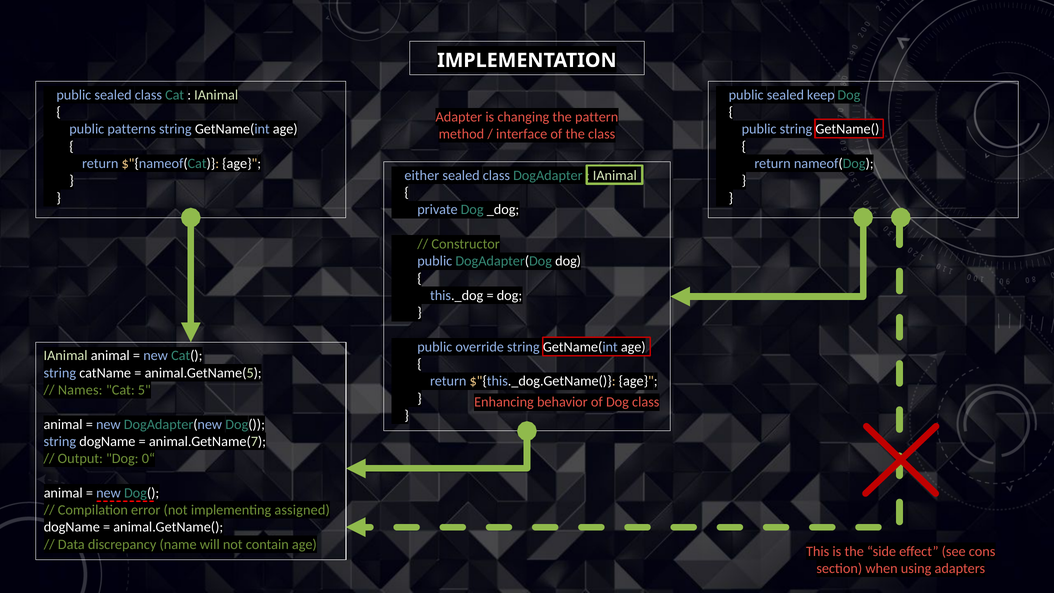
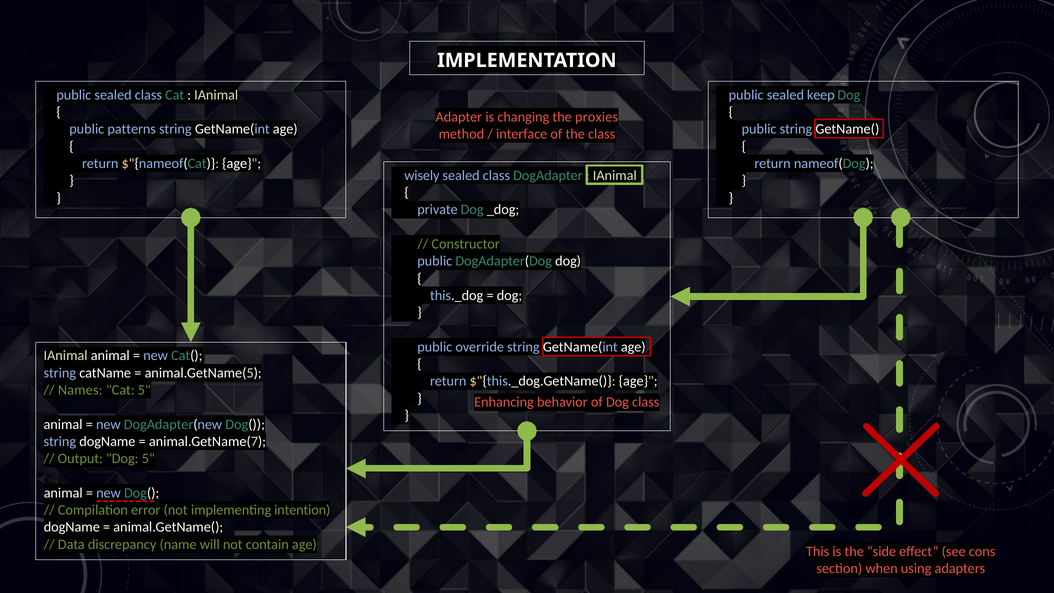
pattern: pattern -> proxies
either: either -> wisely
0“: 0“ -> 5“
assigned: assigned -> intention
